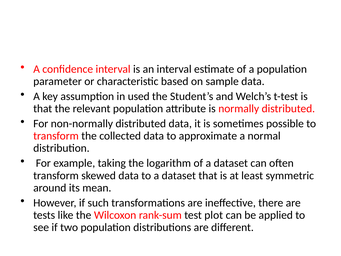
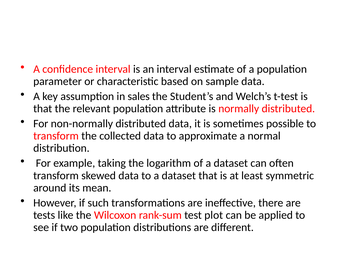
used: used -> sales
